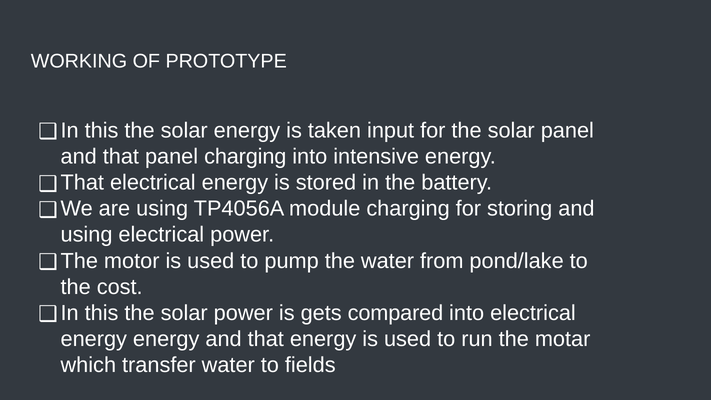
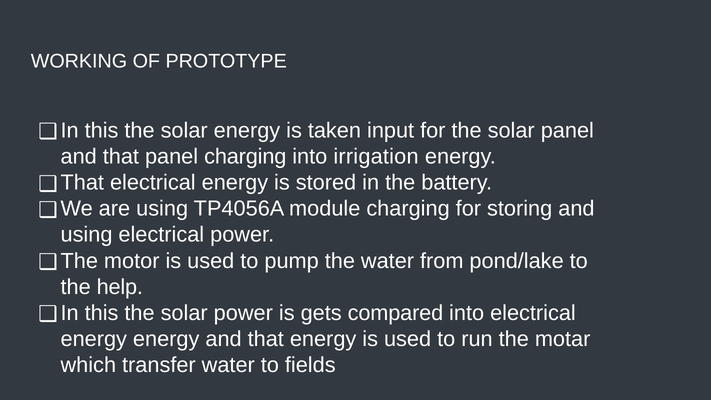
intensive: intensive -> irrigation
cost: cost -> help
